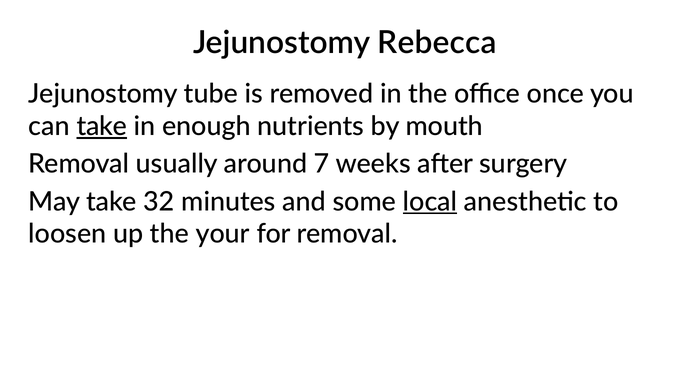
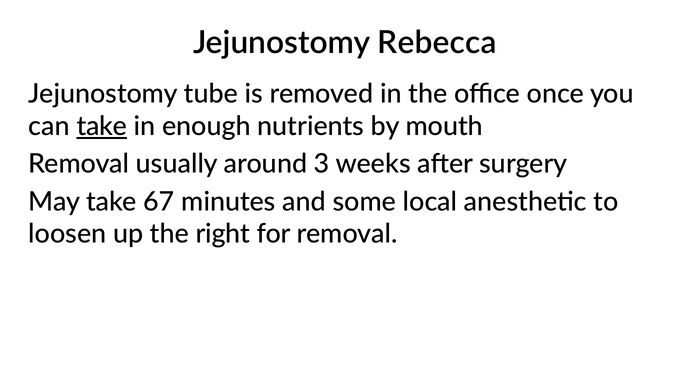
7: 7 -> 3
32: 32 -> 67
local underline: present -> none
your: your -> right
